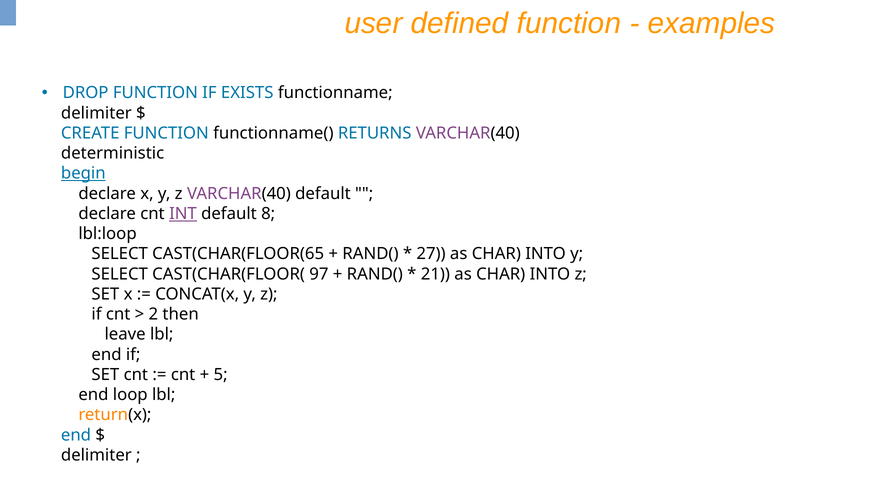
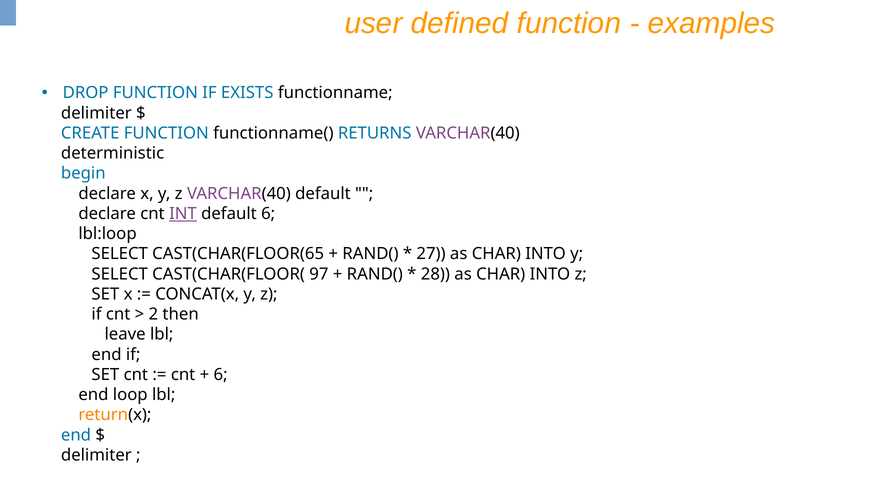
begin underline: present -> none
default 8: 8 -> 6
21: 21 -> 28
5 at (221, 375): 5 -> 6
